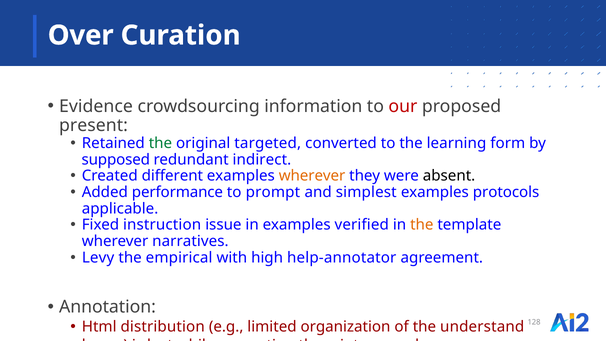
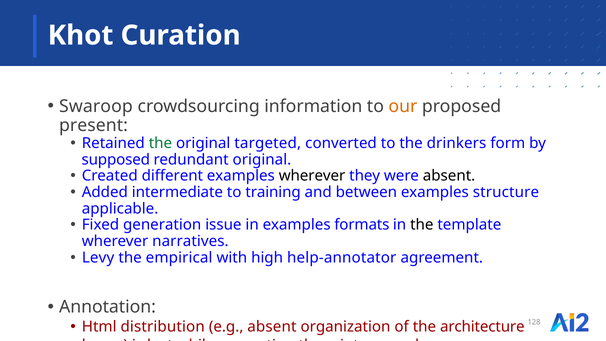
Over: Over -> Khot
Evidence: Evidence -> Swaroop
our at (403, 106) colour: red -> orange
learning: learning -> drinkers
redundant indirect: indirect -> original
wherever at (312, 176) colour: orange -> black
performance: performance -> intermediate
prompt: prompt -> training
simplest: simplest -> between
protocols: protocols -> structure
instruction: instruction -> generation
verified: verified -> formats
the at (422, 225) colour: orange -> black
e.g limited: limited -> absent
understand: understand -> architecture
